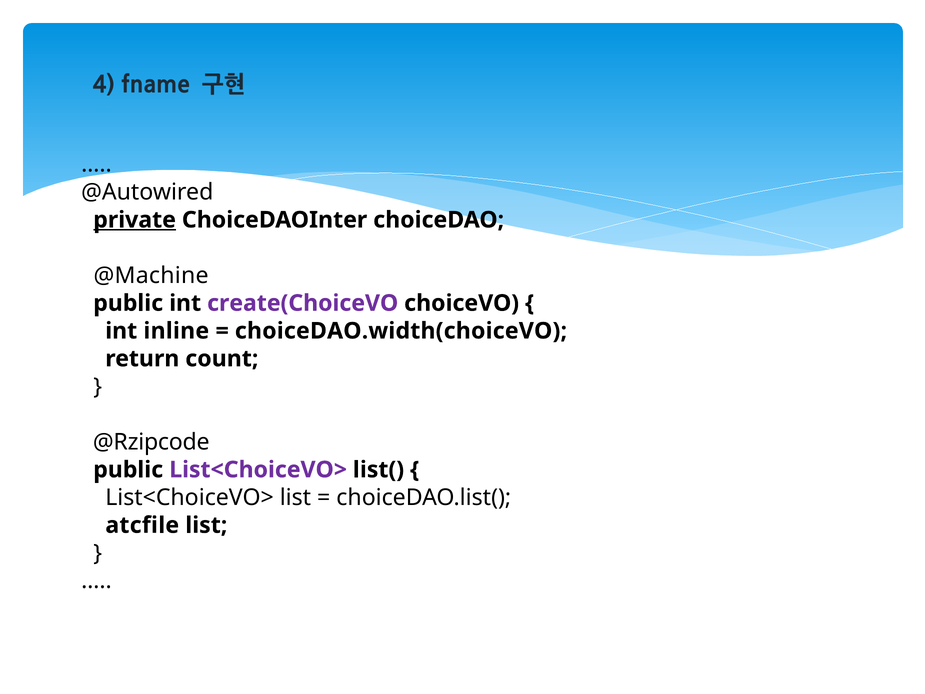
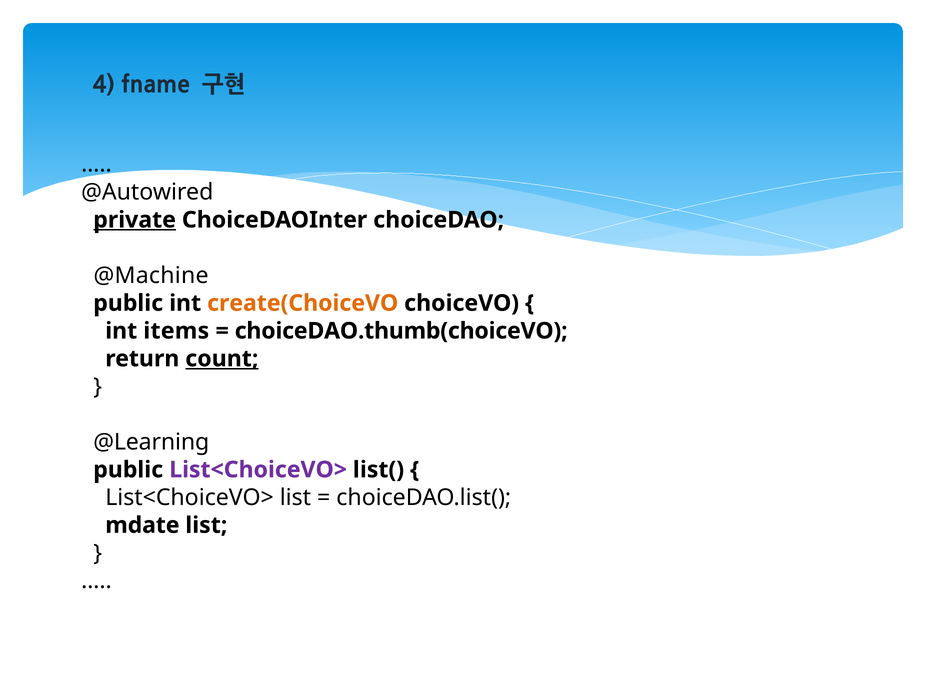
create(ChoiceVO colour: purple -> orange
inline: inline -> items
choiceDAO.width(choiceVO: choiceDAO.width(choiceVO -> choiceDAO.thumb(choiceVO
count underline: none -> present
@Rzipcode: @Rzipcode -> @Learning
atcfile: atcfile -> mdate
